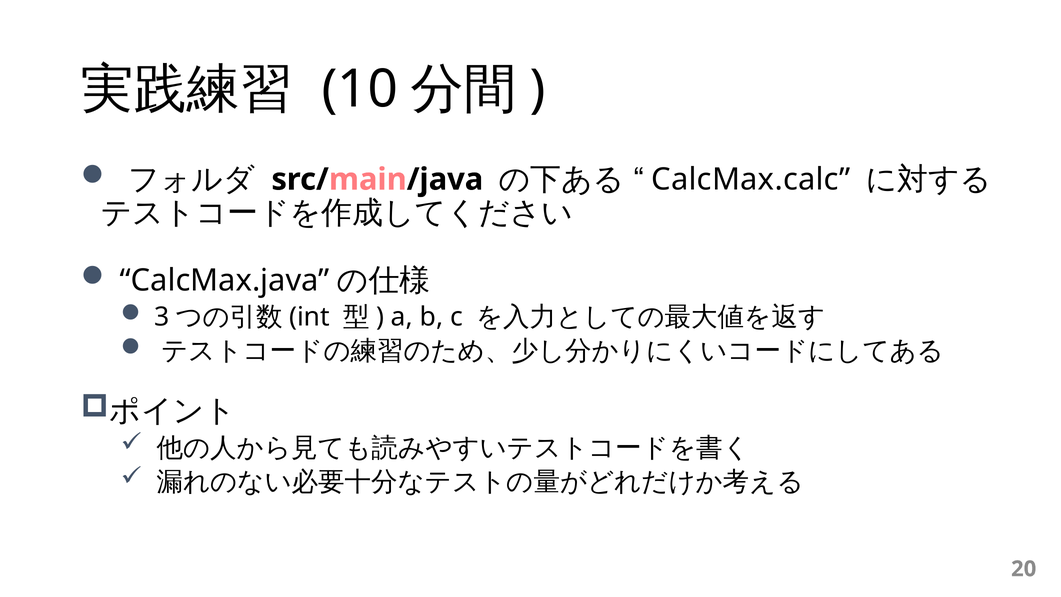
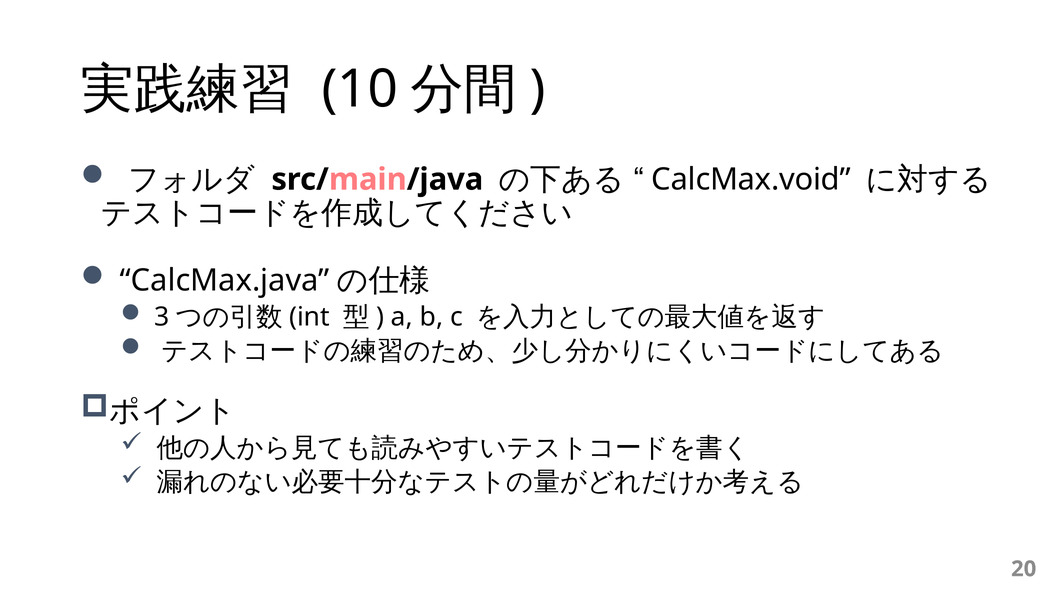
CalcMax.calc: CalcMax.calc -> CalcMax.void
